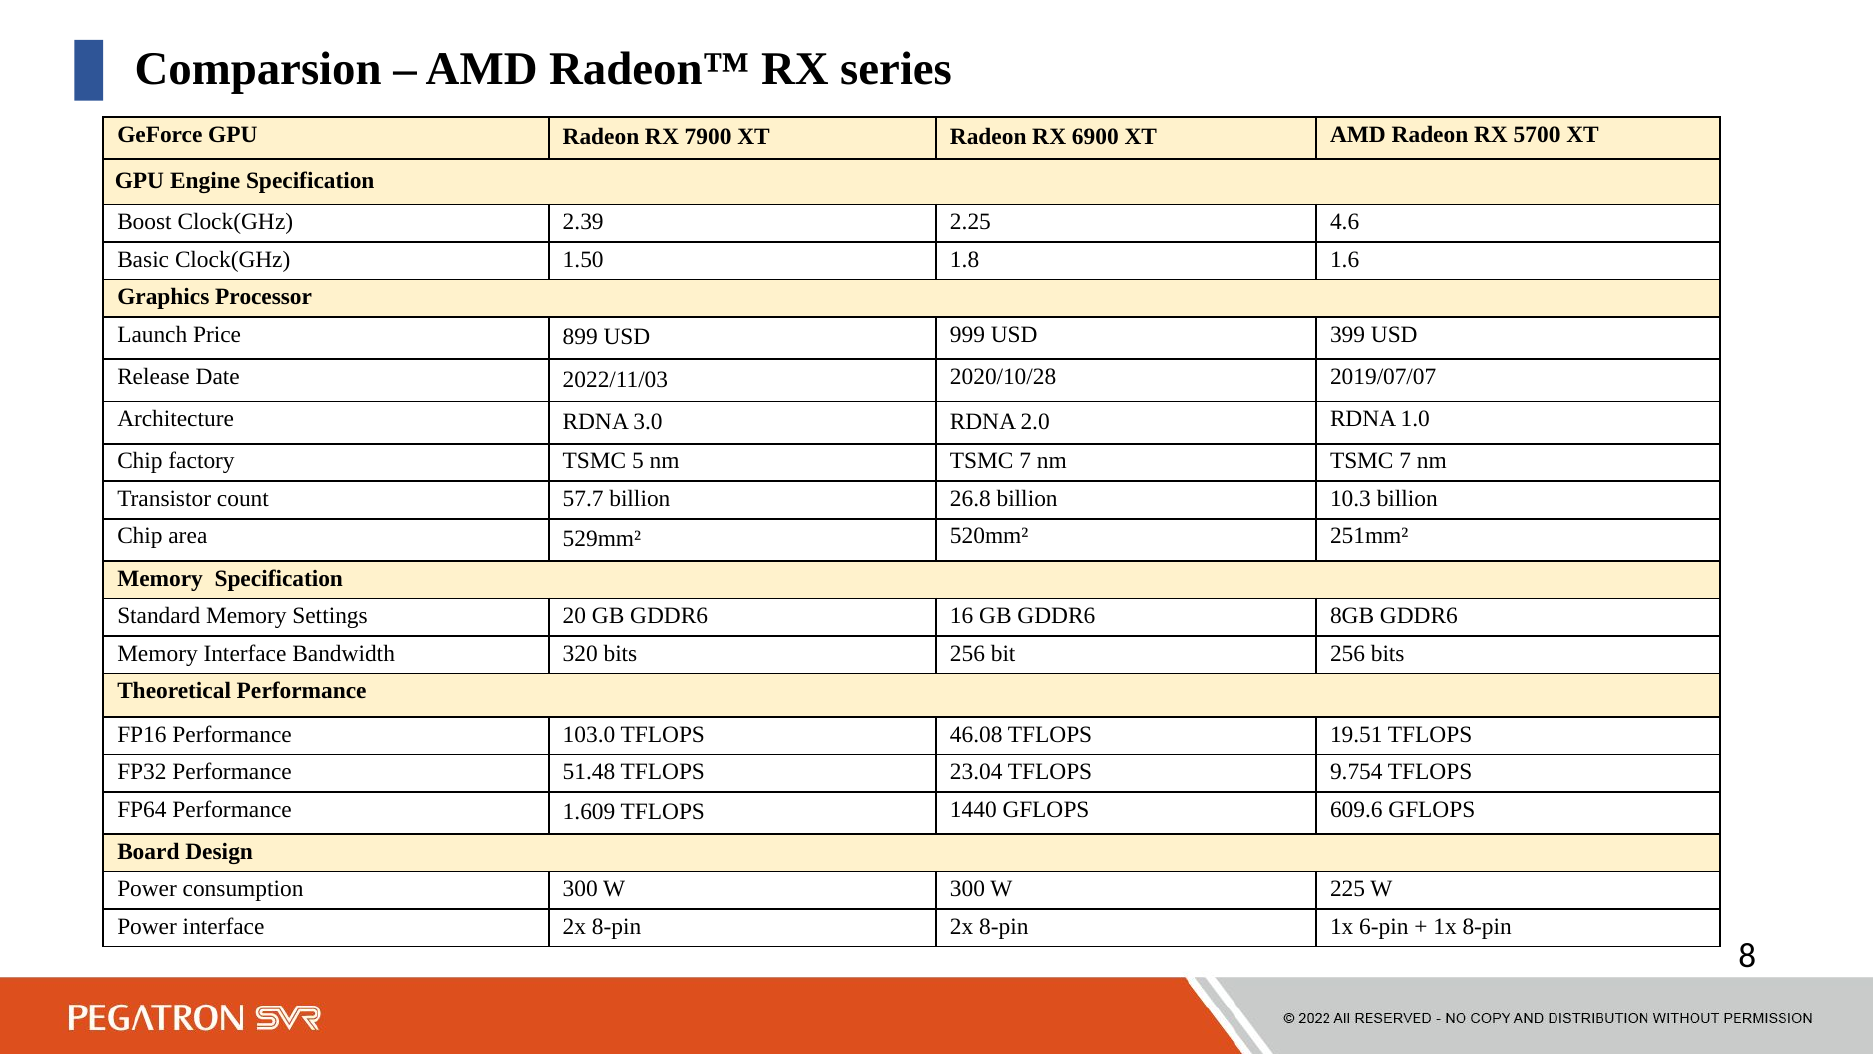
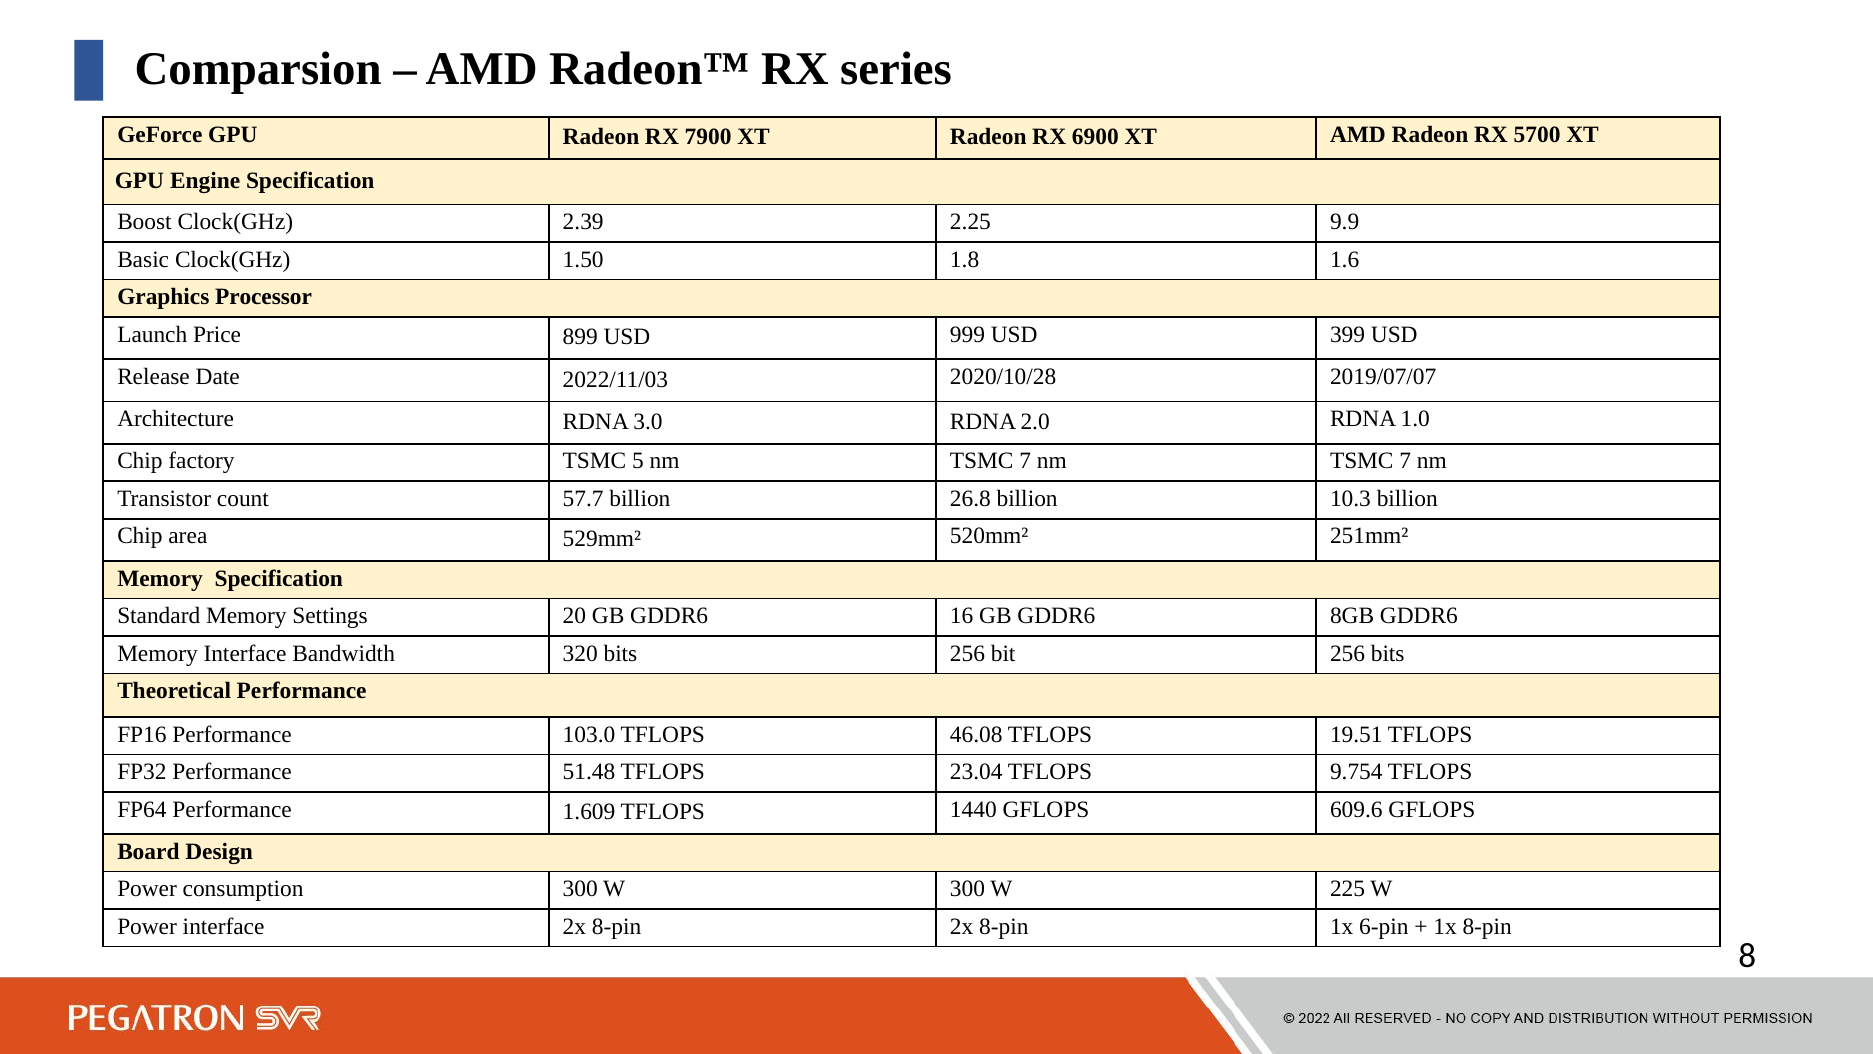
4.6: 4.6 -> 9.9
